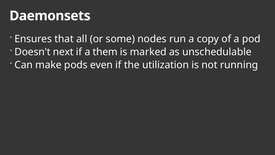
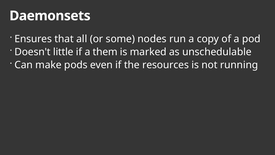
next: next -> little
utilization: utilization -> resources
